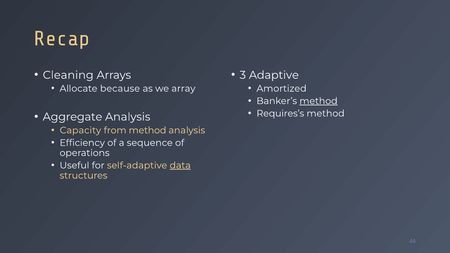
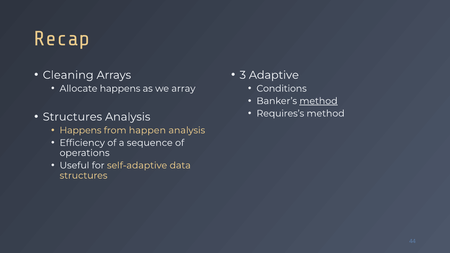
Allocate because: because -> happens
Amortized: Amortized -> Conditions
Aggregate at (72, 117): Aggregate -> Structures
Capacity at (80, 130): Capacity -> Happens
from method: method -> happen
data underline: present -> none
